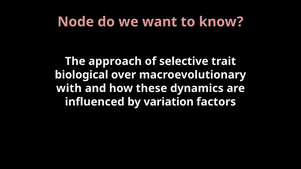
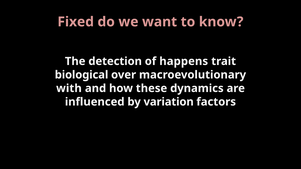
Node: Node -> Fixed
approach: approach -> detection
selective: selective -> happens
